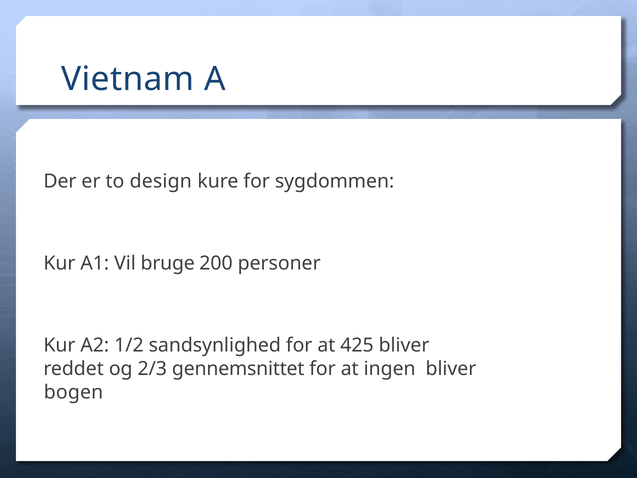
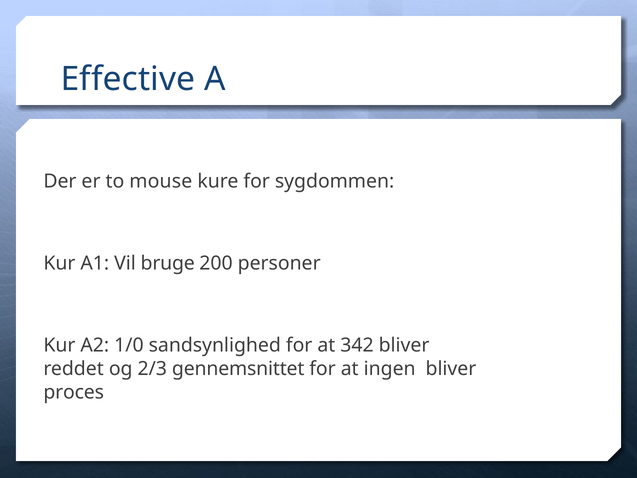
Vietnam: Vietnam -> Effective
design: design -> mouse
1/2: 1/2 -> 1/0
425: 425 -> 342
bogen: bogen -> proces
